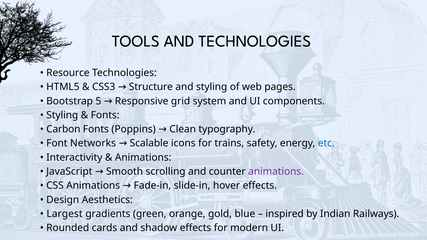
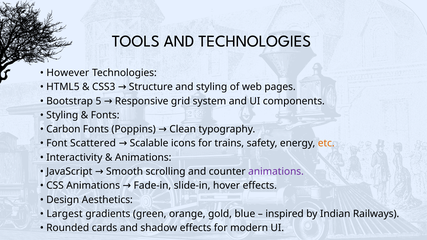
Resource: Resource -> However
Networks: Networks -> Scattered
etc colour: blue -> orange
